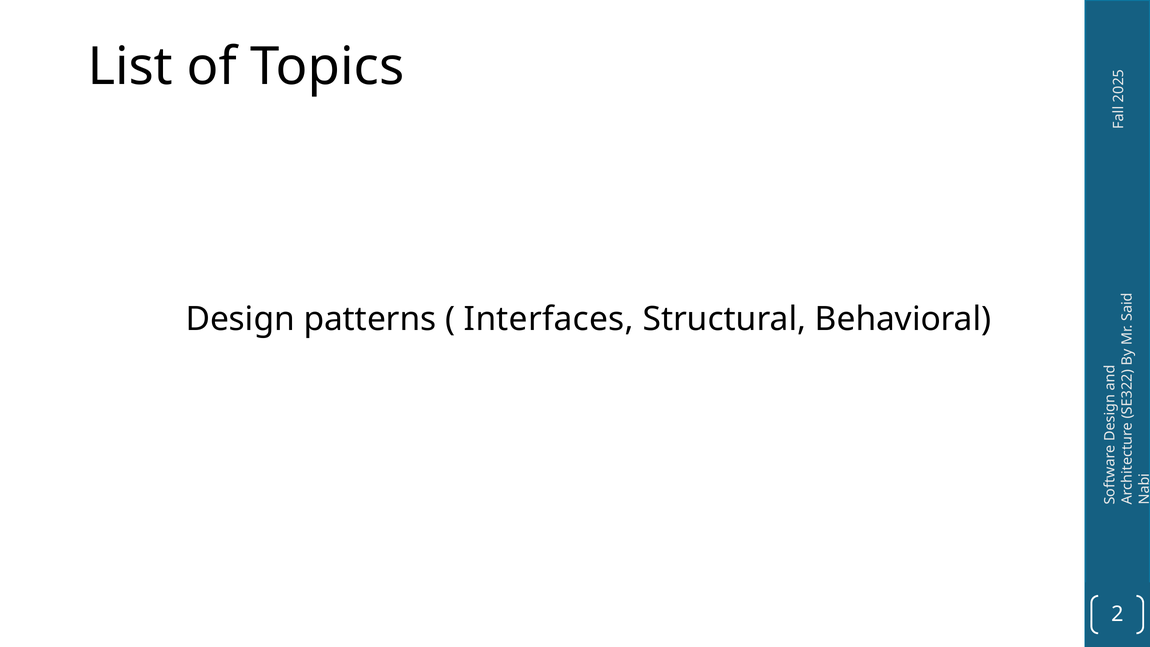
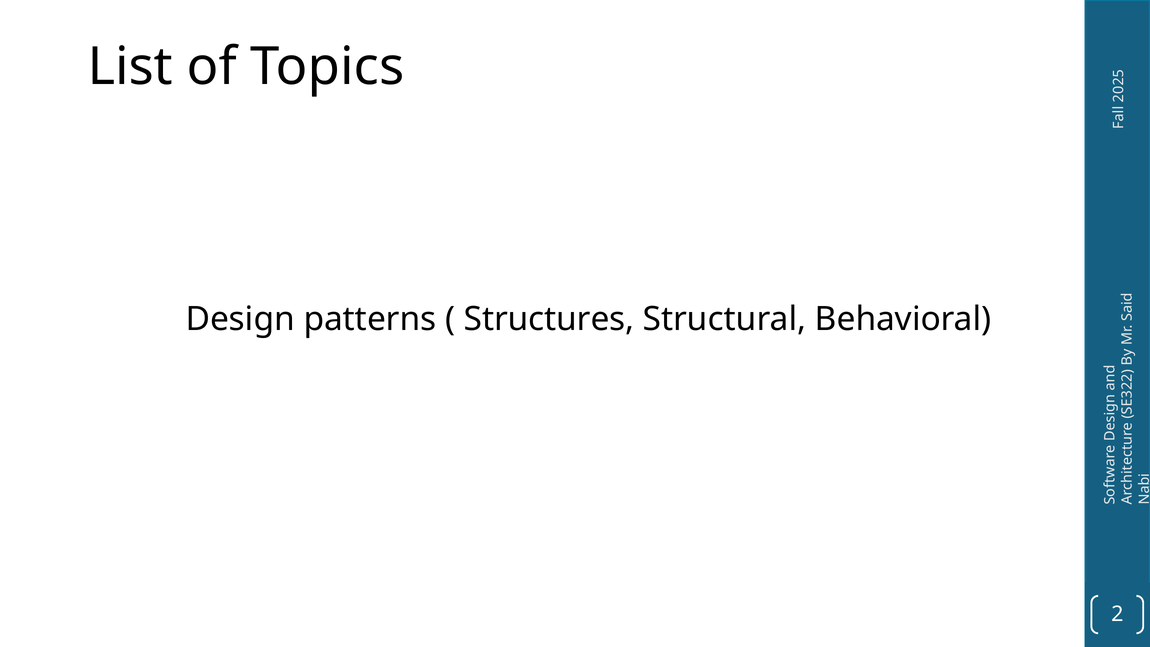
Interfaces: Interfaces -> Structures
